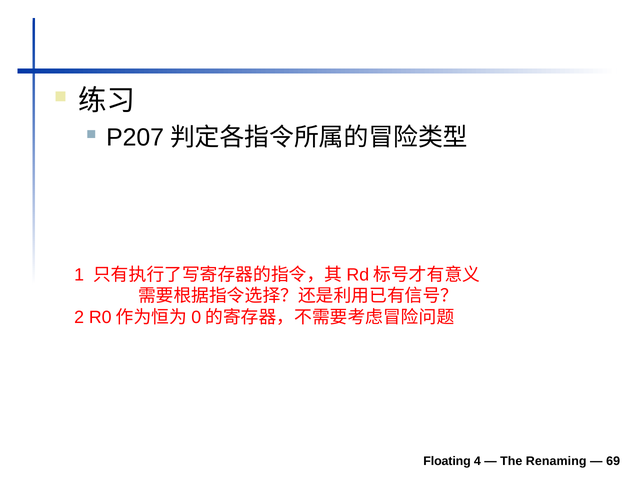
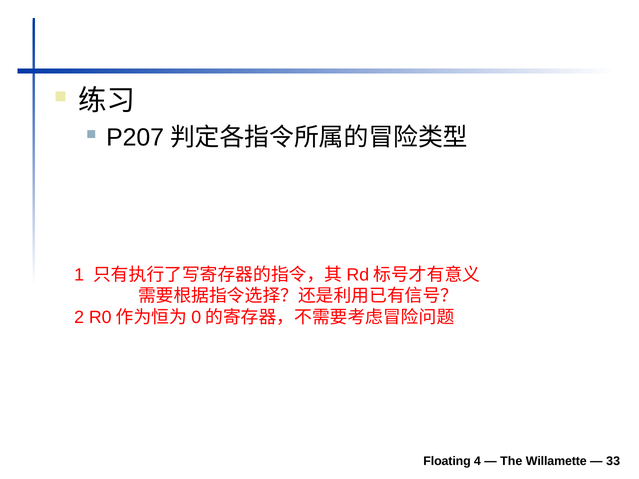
Renaming: Renaming -> Willamette
69: 69 -> 33
